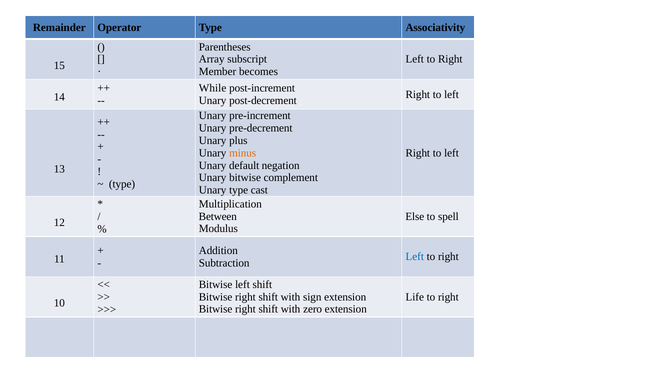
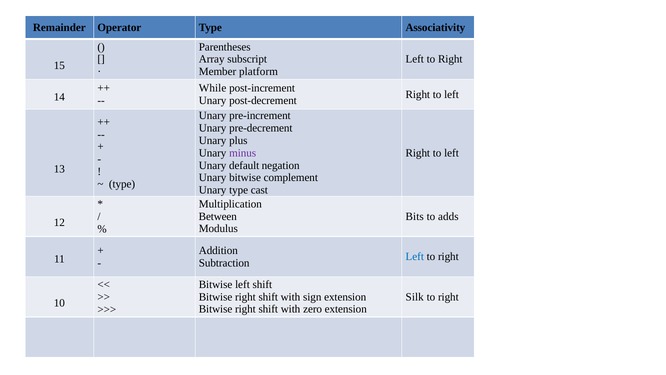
becomes: becomes -> platform
minus colour: orange -> purple
Else: Else -> Bits
spell: spell -> adds
Life: Life -> Silk
